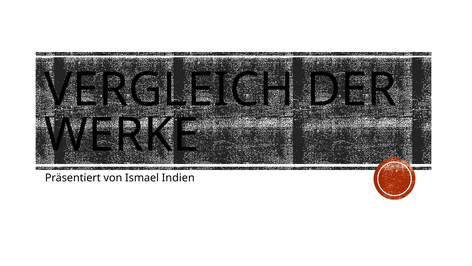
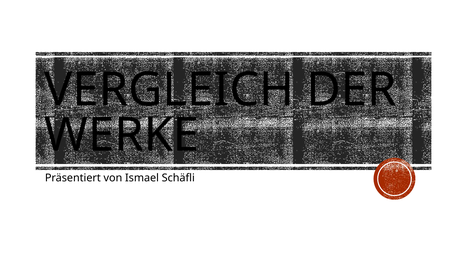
Indien: Indien -> Schäfli
